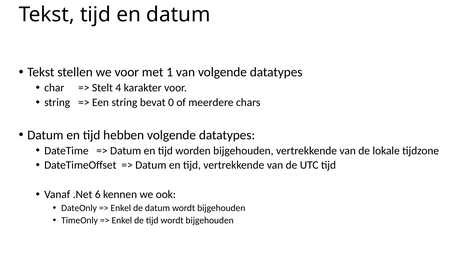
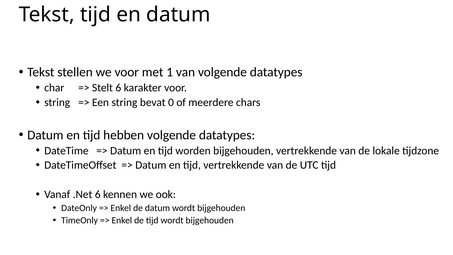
Stelt 4: 4 -> 6
